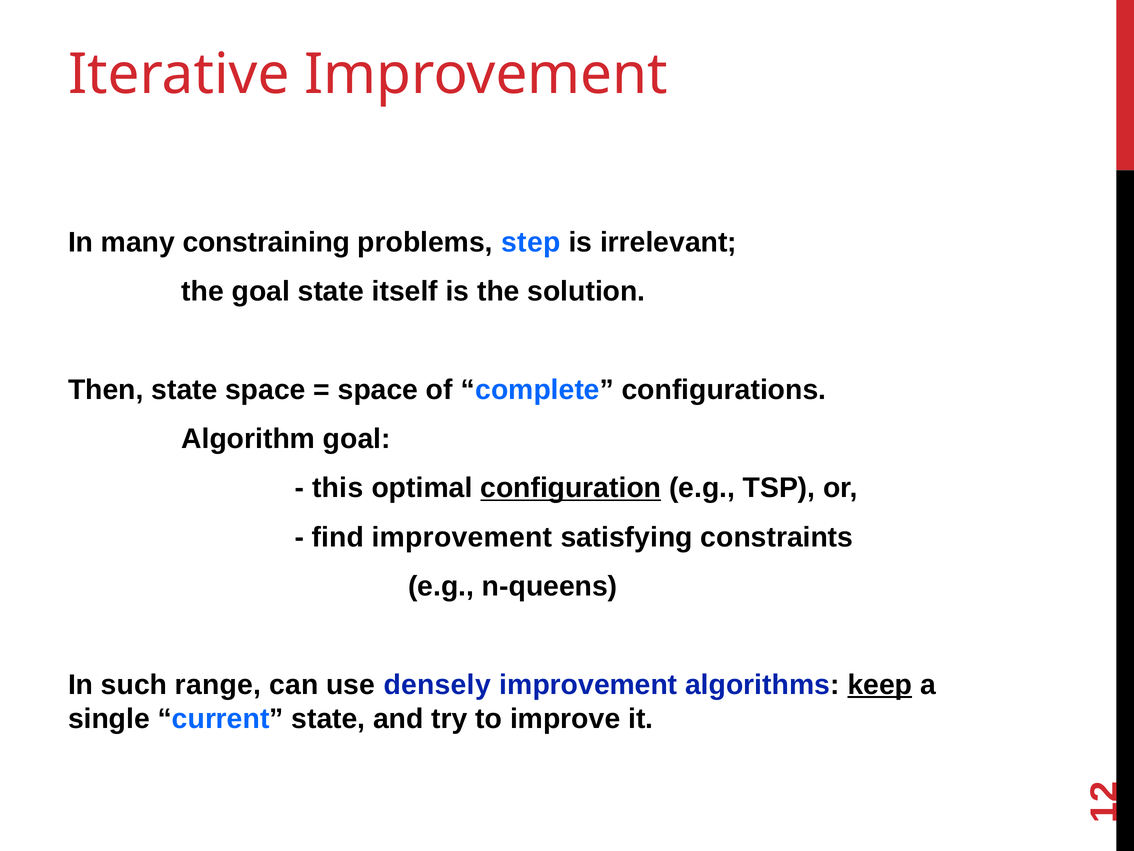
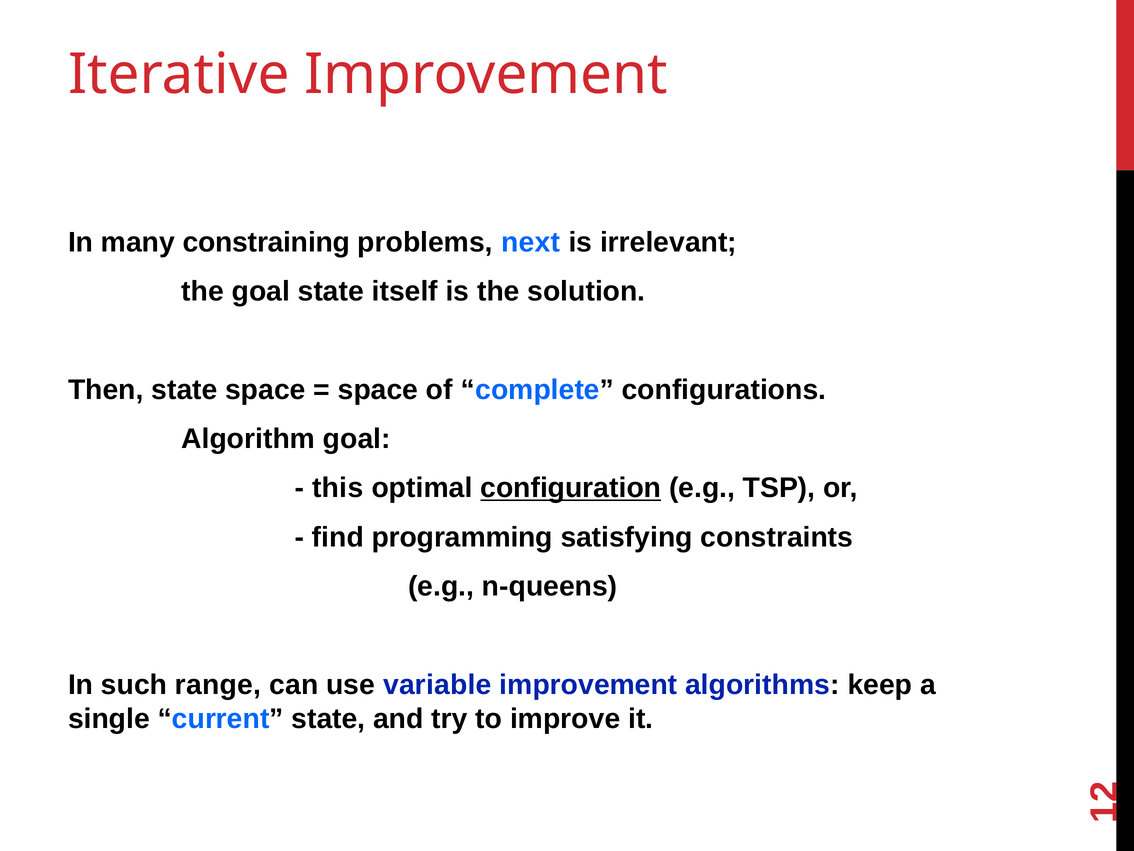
step: step -> next
find improvement: improvement -> programming
densely: densely -> variable
keep underline: present -> none
